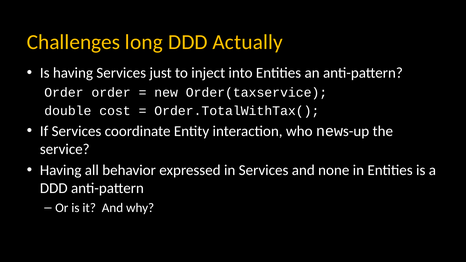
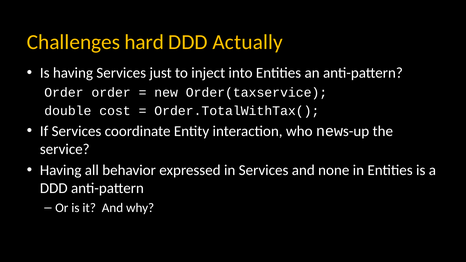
long: long -> hard
